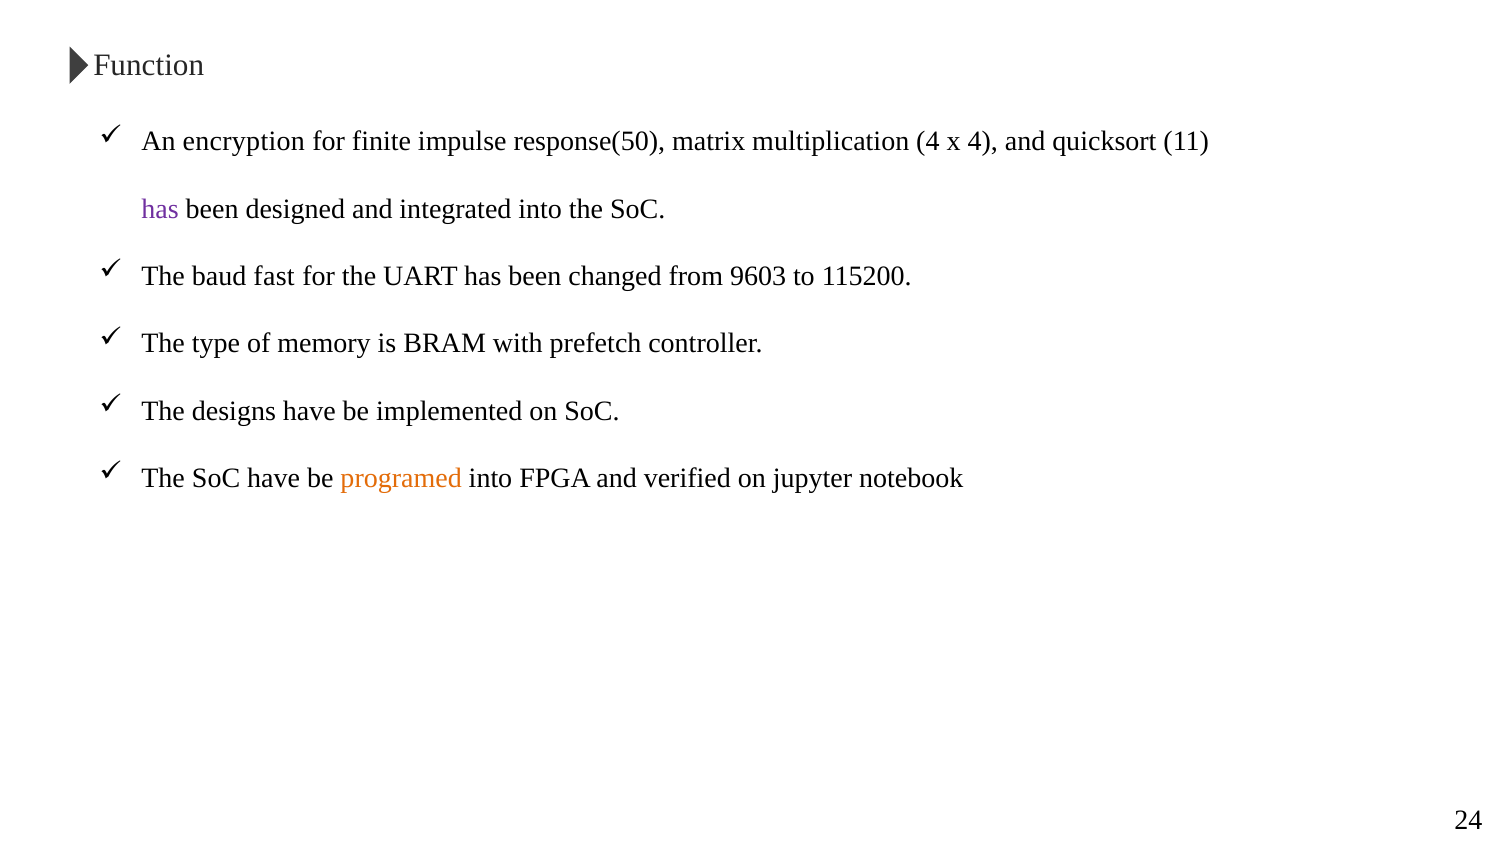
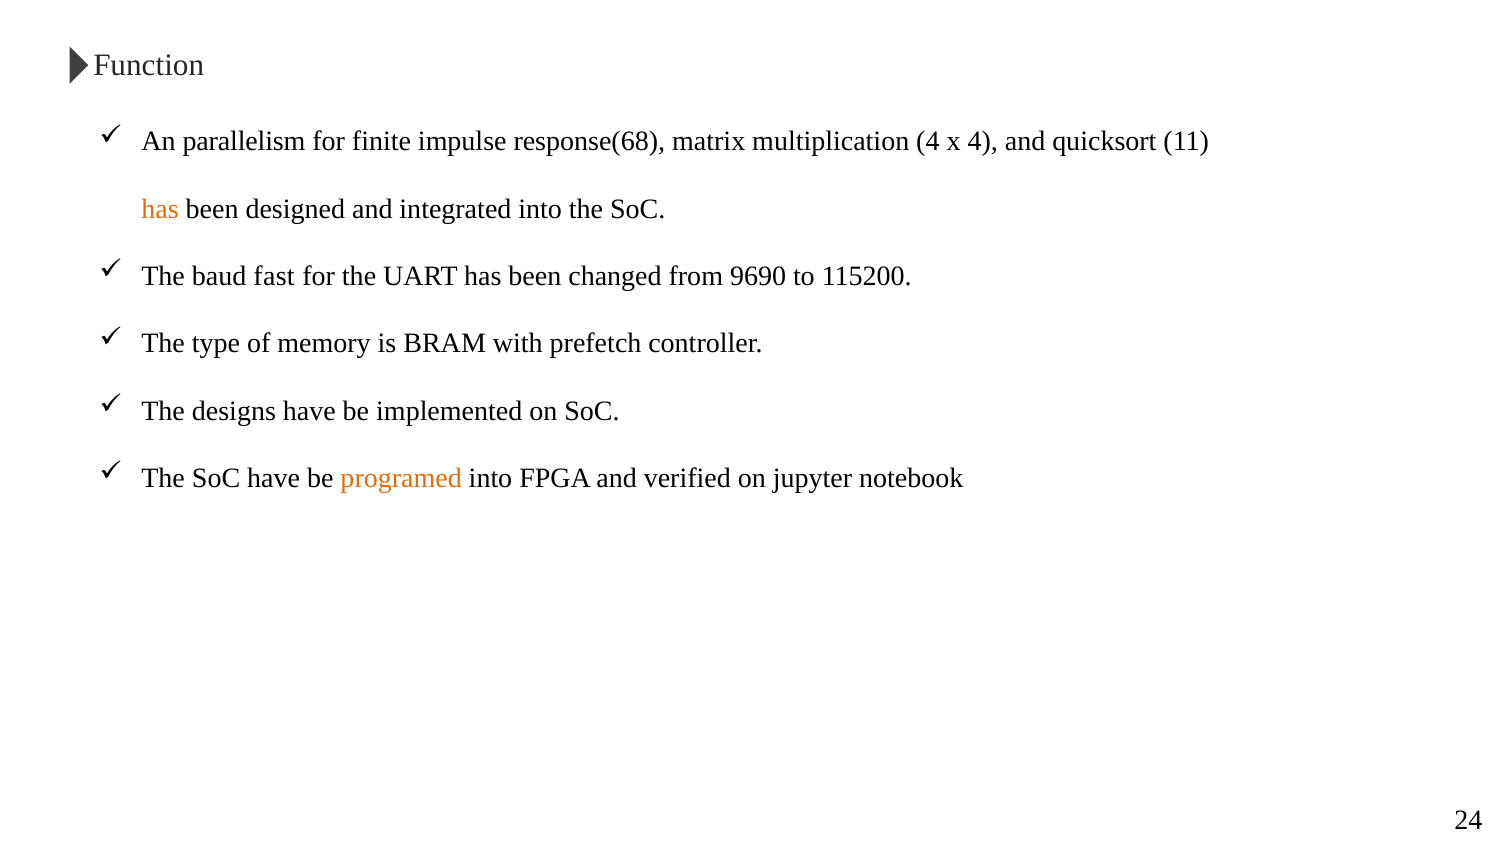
encryption: encryption -> parallelism
response(50: response(50 -> response(68
has at (160, 209) colour: purple -> orange
9603: 9603 -> 9690
